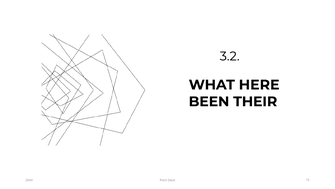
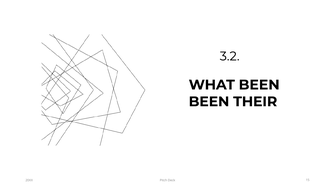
WHAT HERE: HERE -> BEEN
